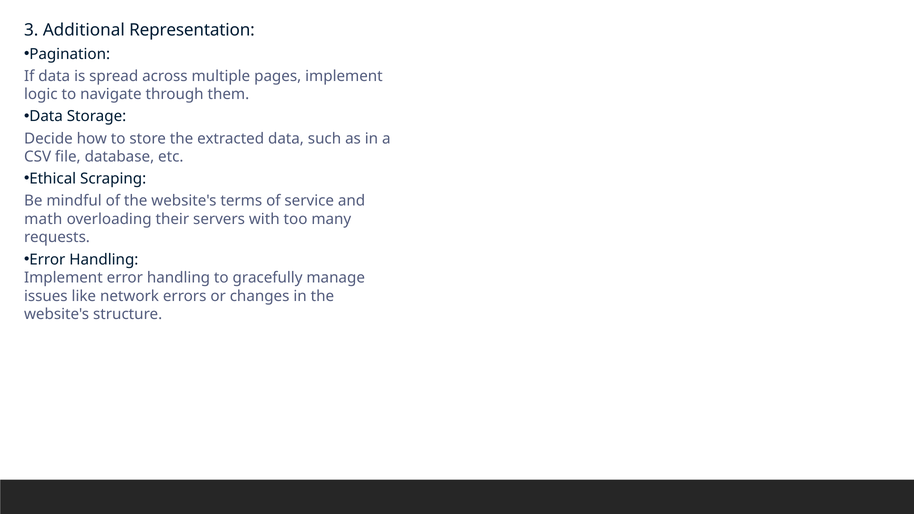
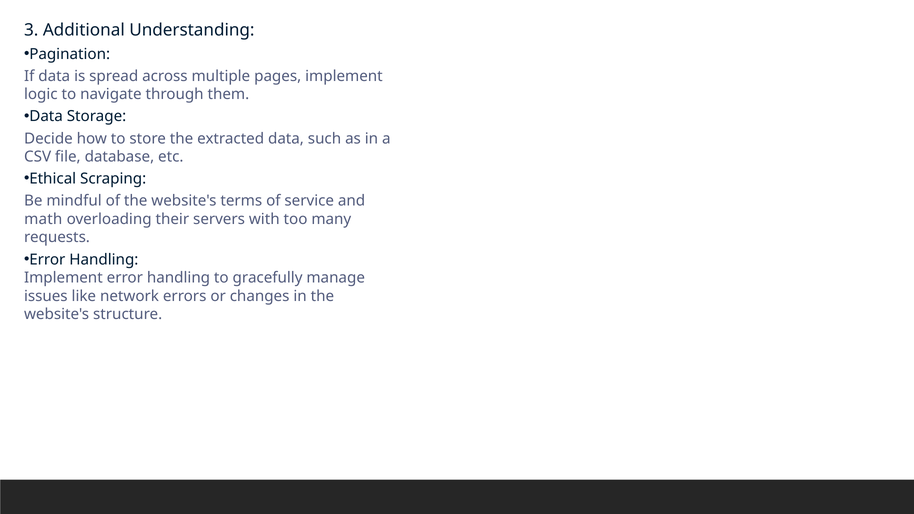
Representation: Representation -> Understanding
